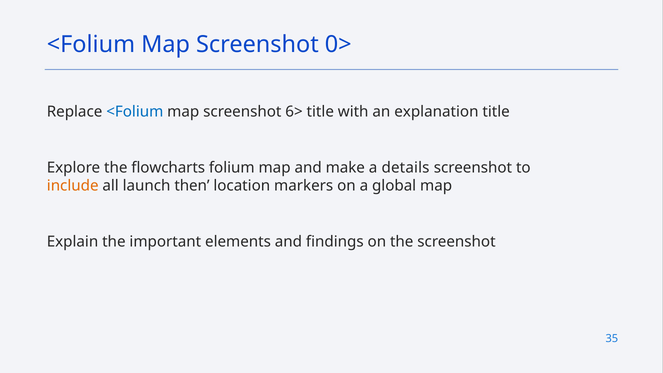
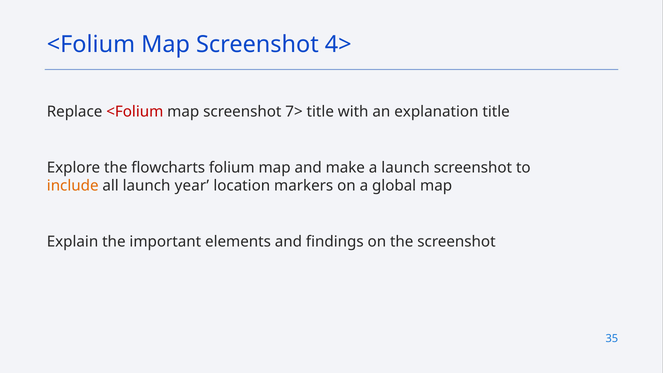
0>: 0> -> 4>
<Folium at (135, 112) colour: blue -> red
6>: 6> -> 7>
a details: details -> launch
then: then -> year
